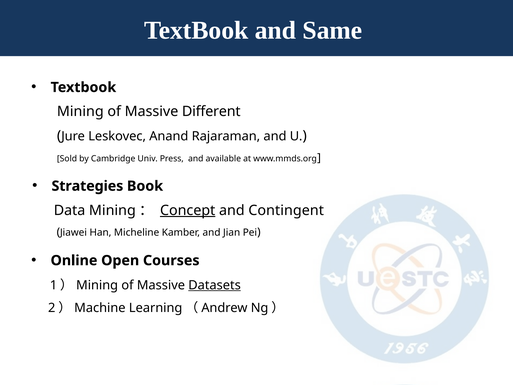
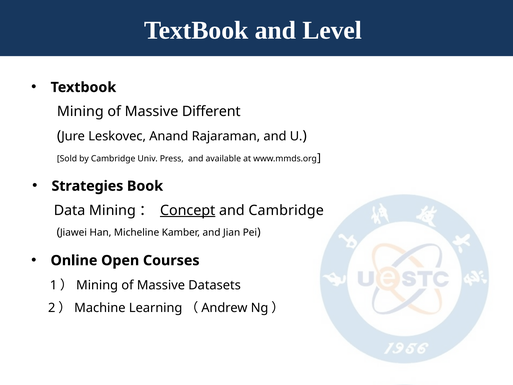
Same: Same -> Level
and Contingent: Contingent -> Cambridge
Datasets underline: present -> none
